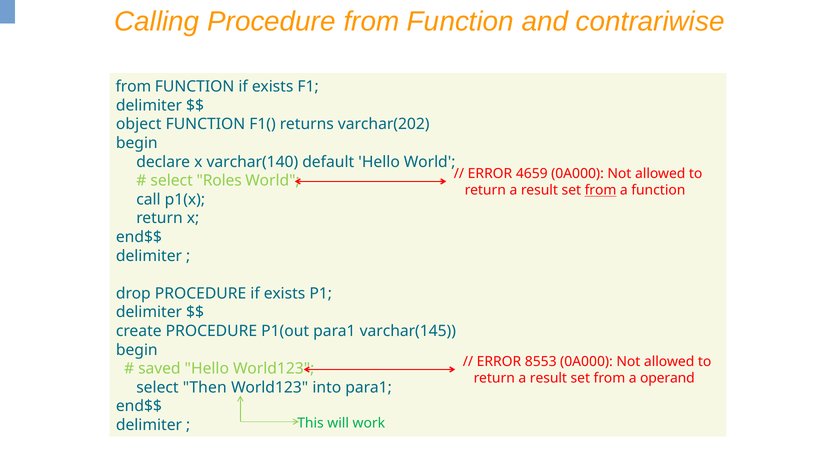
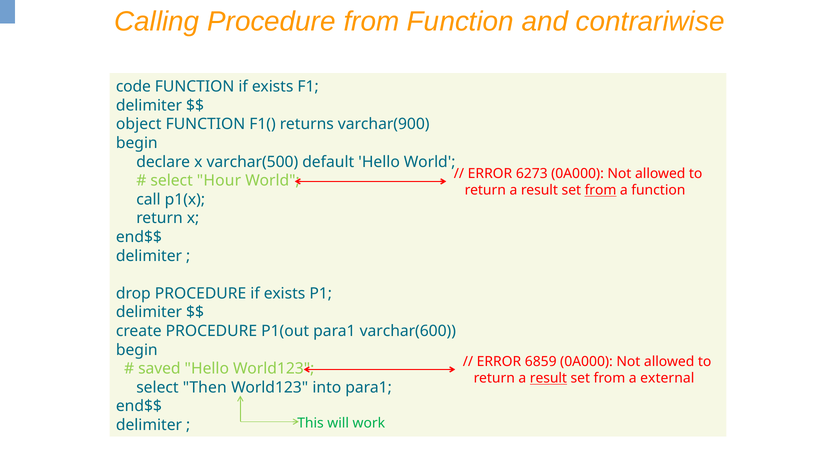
from at (133, 87): from -> code
varchar(202: varchar(202 -> varchar(900
varchar(140: varchar(140 -> varchar(500
4659: 4659 -> 6273
Roles: Roles -> Hour
varchar(145: varchar(145 -> varchar(600
8553: 8553 -> 6859
result at (548, 379) underline: none -> present
operand: operand -> external
